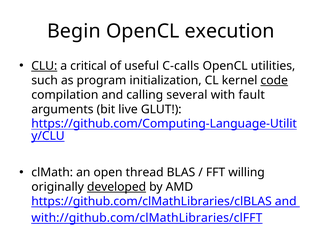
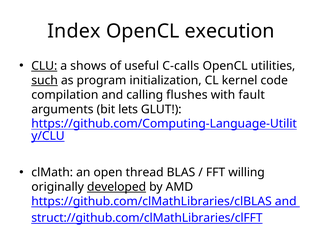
Begin: Begin -> Index
critical: critical -> shows
such underline: none -> present
code underline: present -> none
several: several -> flushes
live: live -> lets
with://github.com/clMathLibraries/clFFT: with://github.com/clMathLibraries/clFFT -> struct://github.com/clMathLibraries/clFFT
